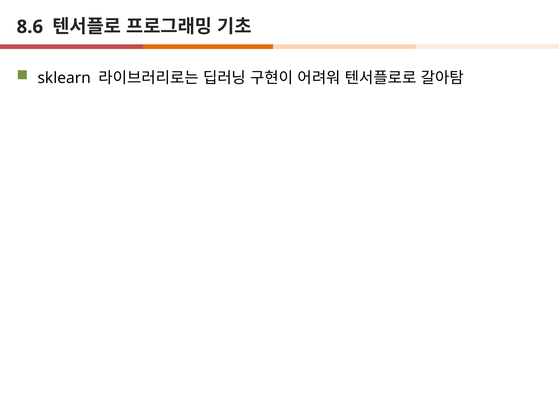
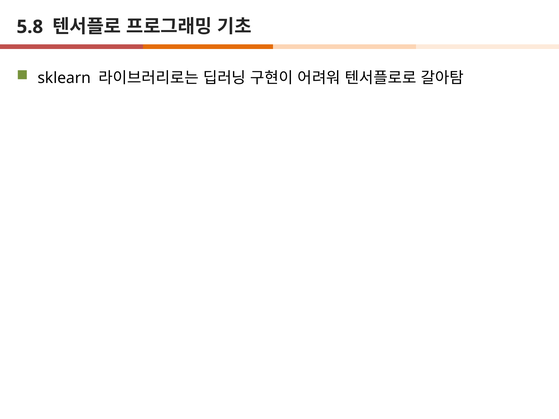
8.6: 8.6 -> 5.8
